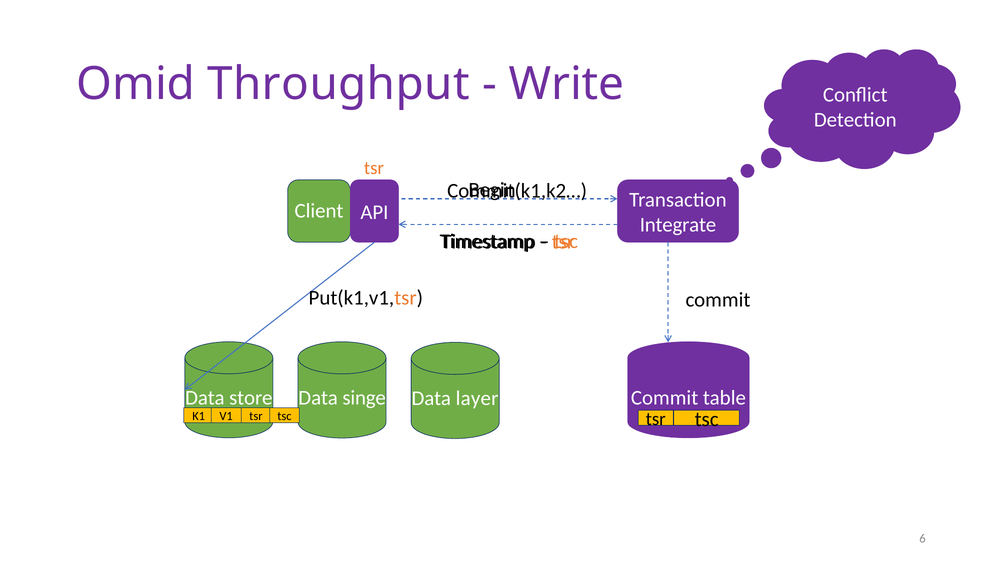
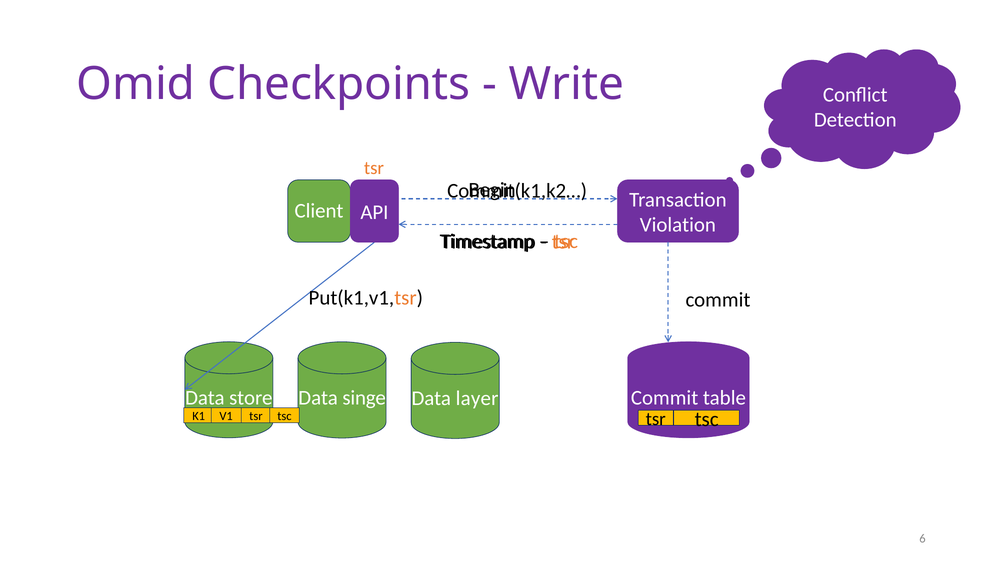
Throughput: Throughput -> Checkpoints
Integrate: Integrate -> Violation
